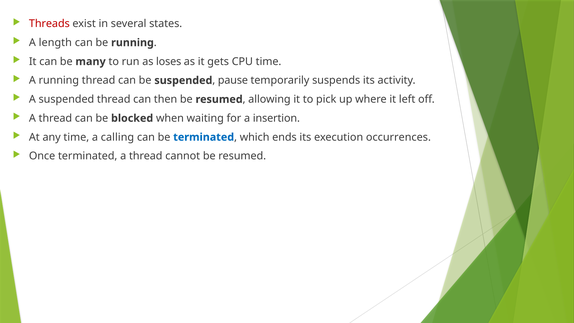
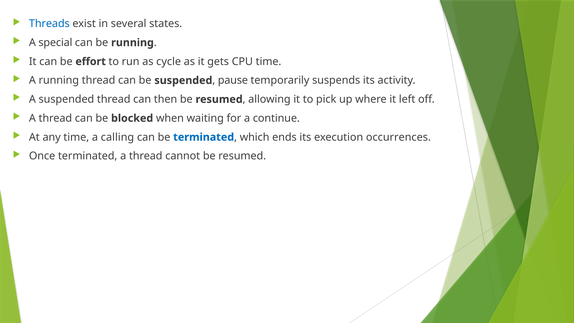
Threads colour: red -> blue
length: length -> special
many: many -> effort
loses: loses -> cycle
insertion: insertion -> continue
